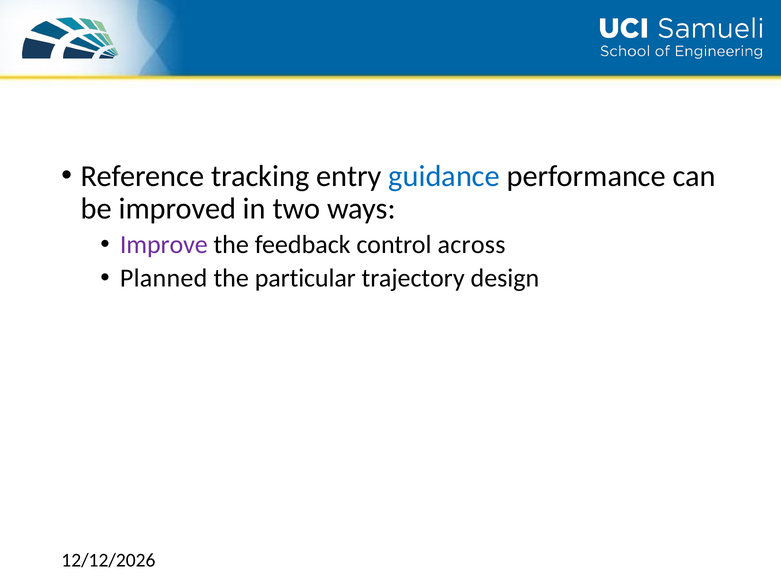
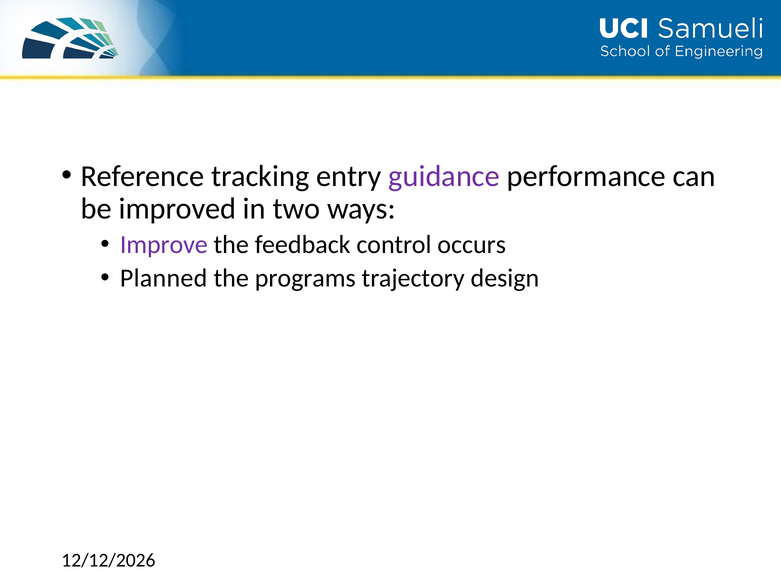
guidance colour: blue -> purple
across: across -> occurs
particular: particular -> programs
